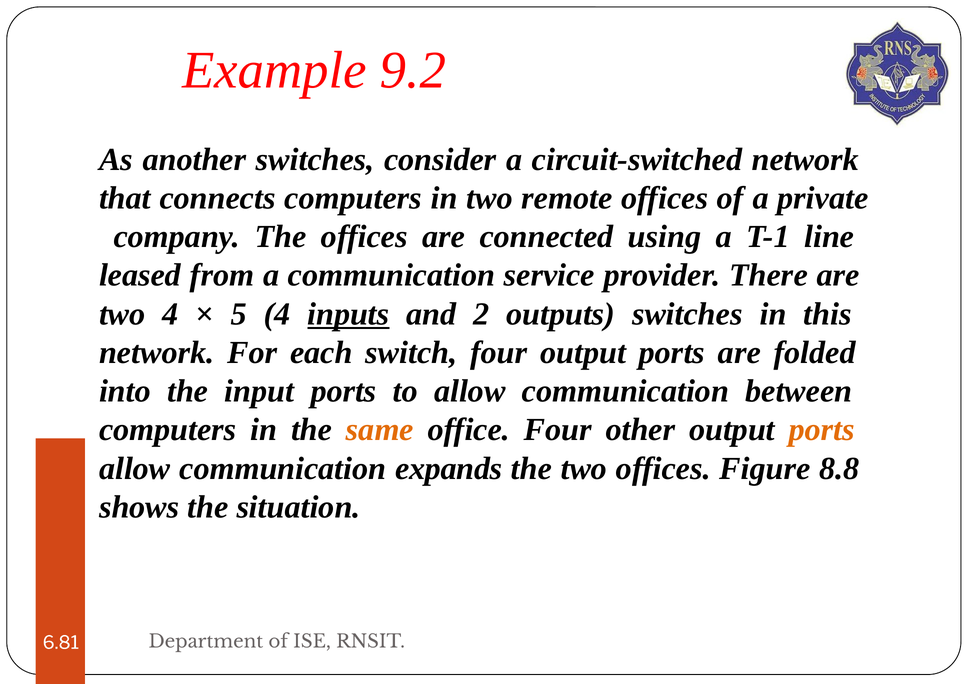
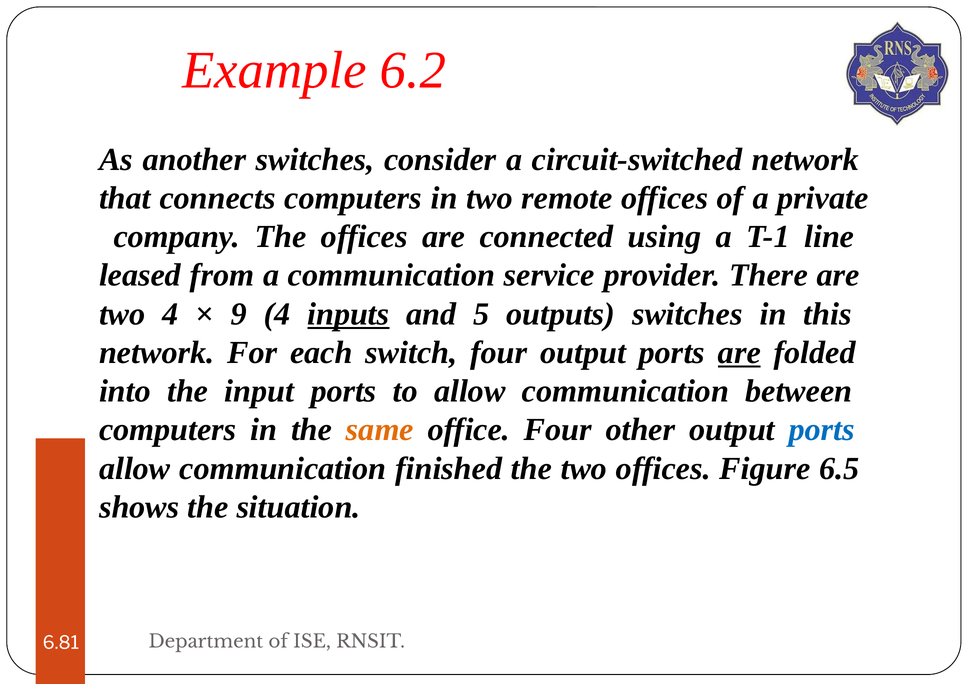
9.2: 9.2 -> 6.2
5: 5 -> 9
2: 2 -> 5
are at (739, 353) underline: none -> present
ports at (822, 430) colour: orange -> blue
expands: expands -> finished
8.8: 8.8 -> 6.5
